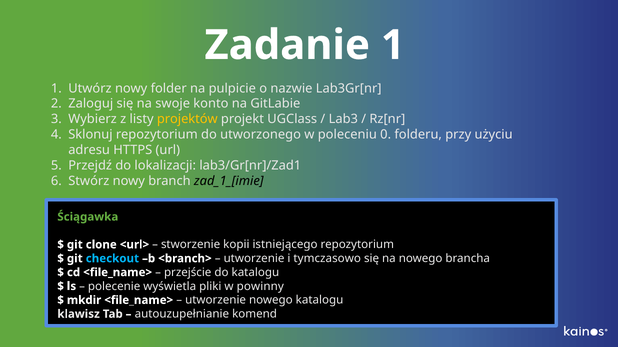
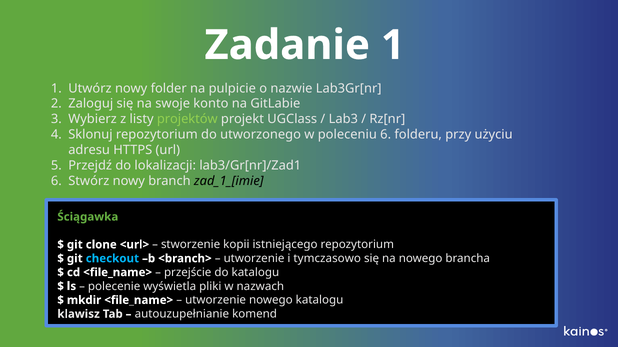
projektów colour: yellow -> light green
poleceniu 0: 0 -> 6
powinny: powinny -> nazwach
